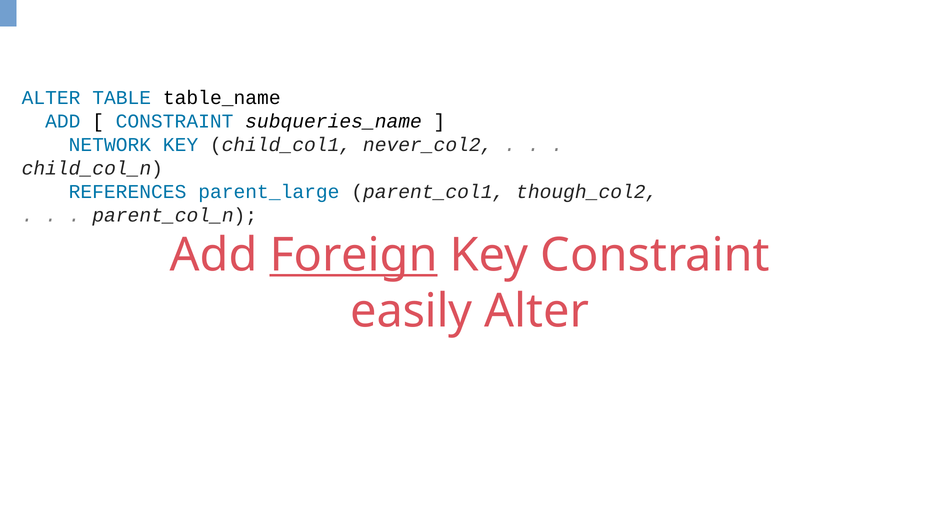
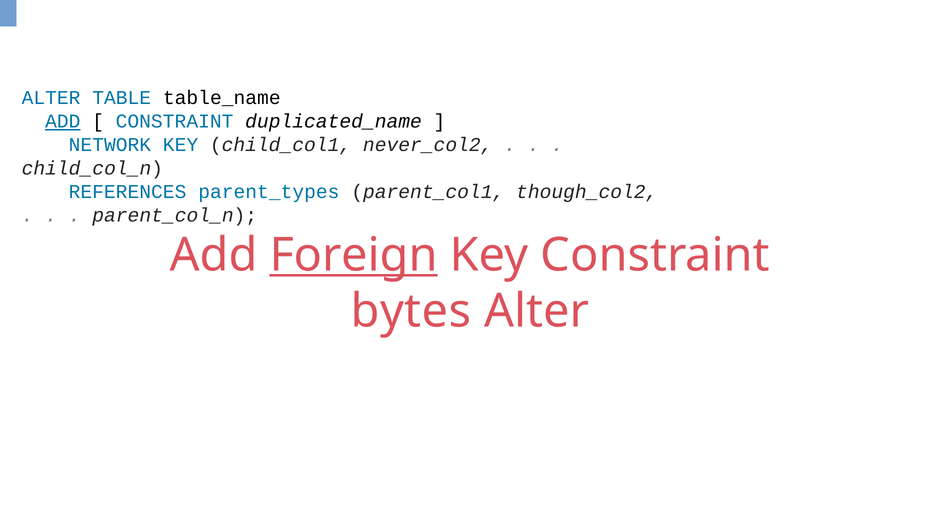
ADD at (63, 121) underline: none -> present
subqueries_name: subqueries_name -> duplicated_name
parent_large: parent_large -> parent_types
easily: easily -> bytes
